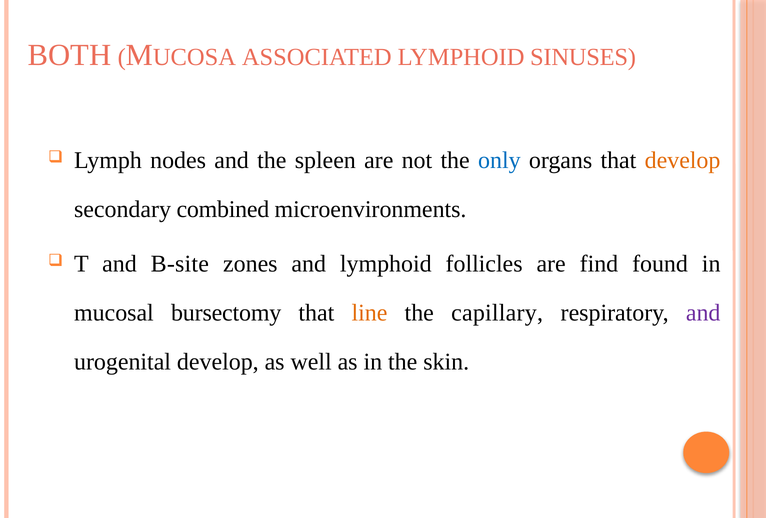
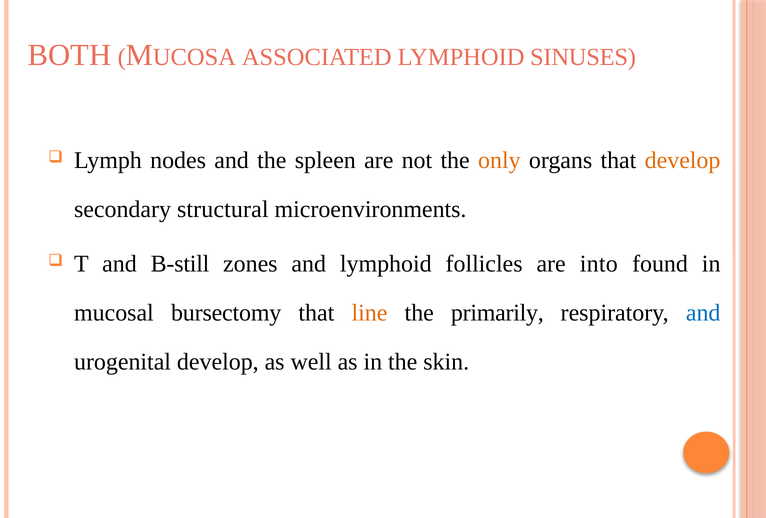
only colour: blue -> orange
combined: combined -> structural
B-site: B-site -> B-still
find: find -> into
capillary: capillary -> primarily
and at (703, 313) colour: purple -> blue
